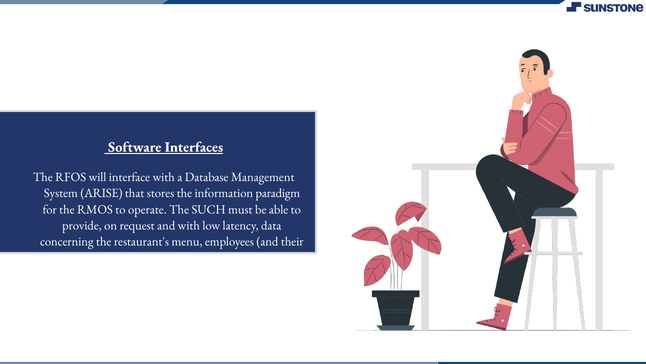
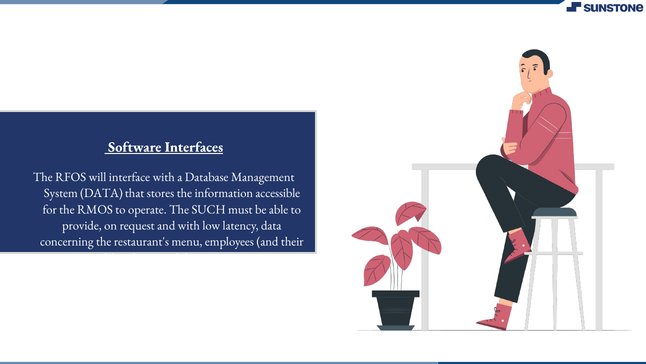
System ARISE: ARISE -> DATA
paradigm: paradigm -> accessible
